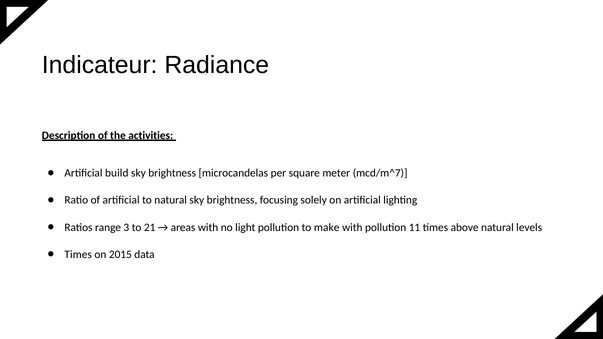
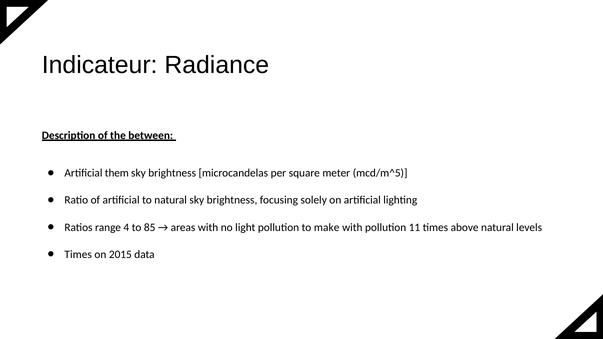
activities: activities -> between
build: build -> them
mcd/m^7: mcd/m^7 -> mcd/m^5
3: 3 -> 4
21: 21 -> 85
